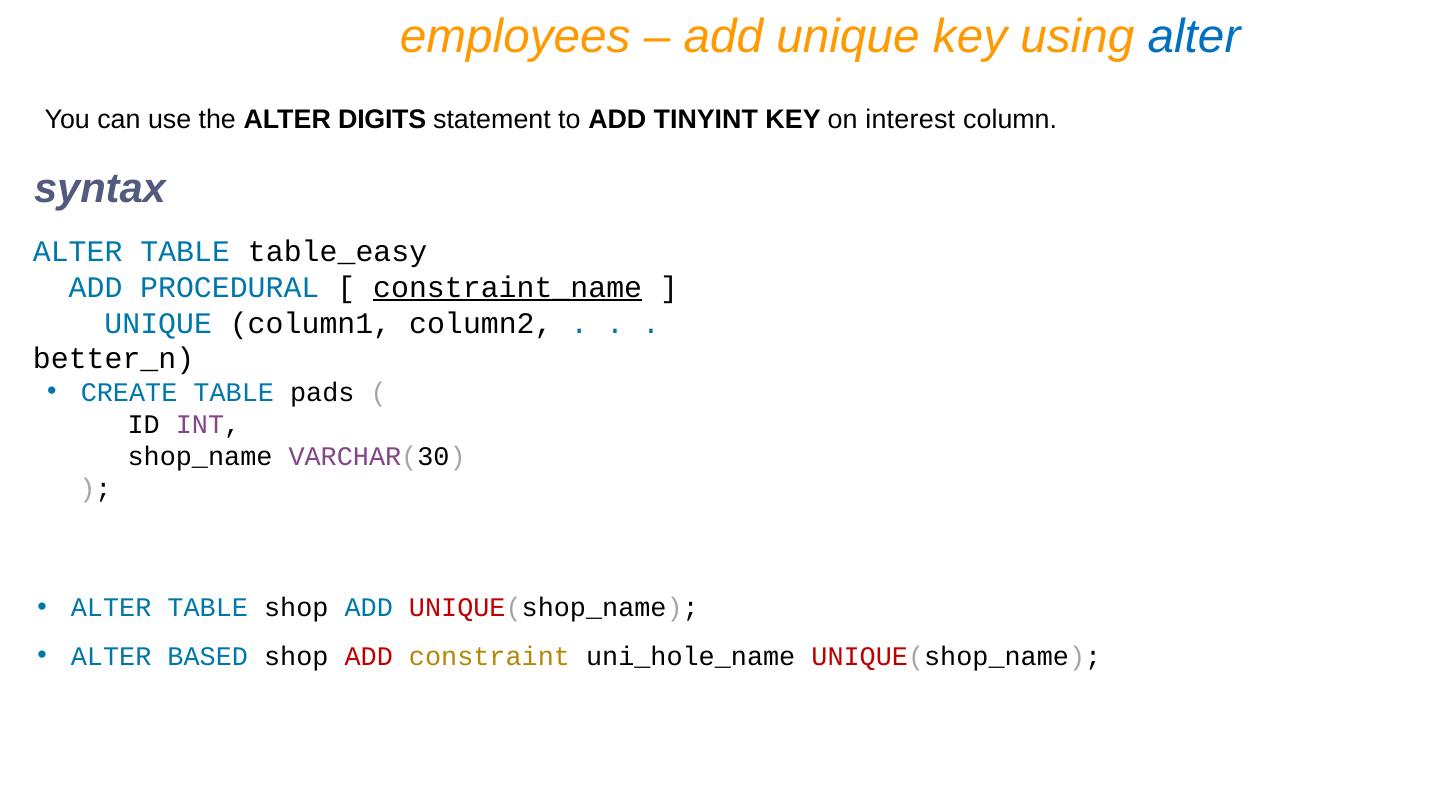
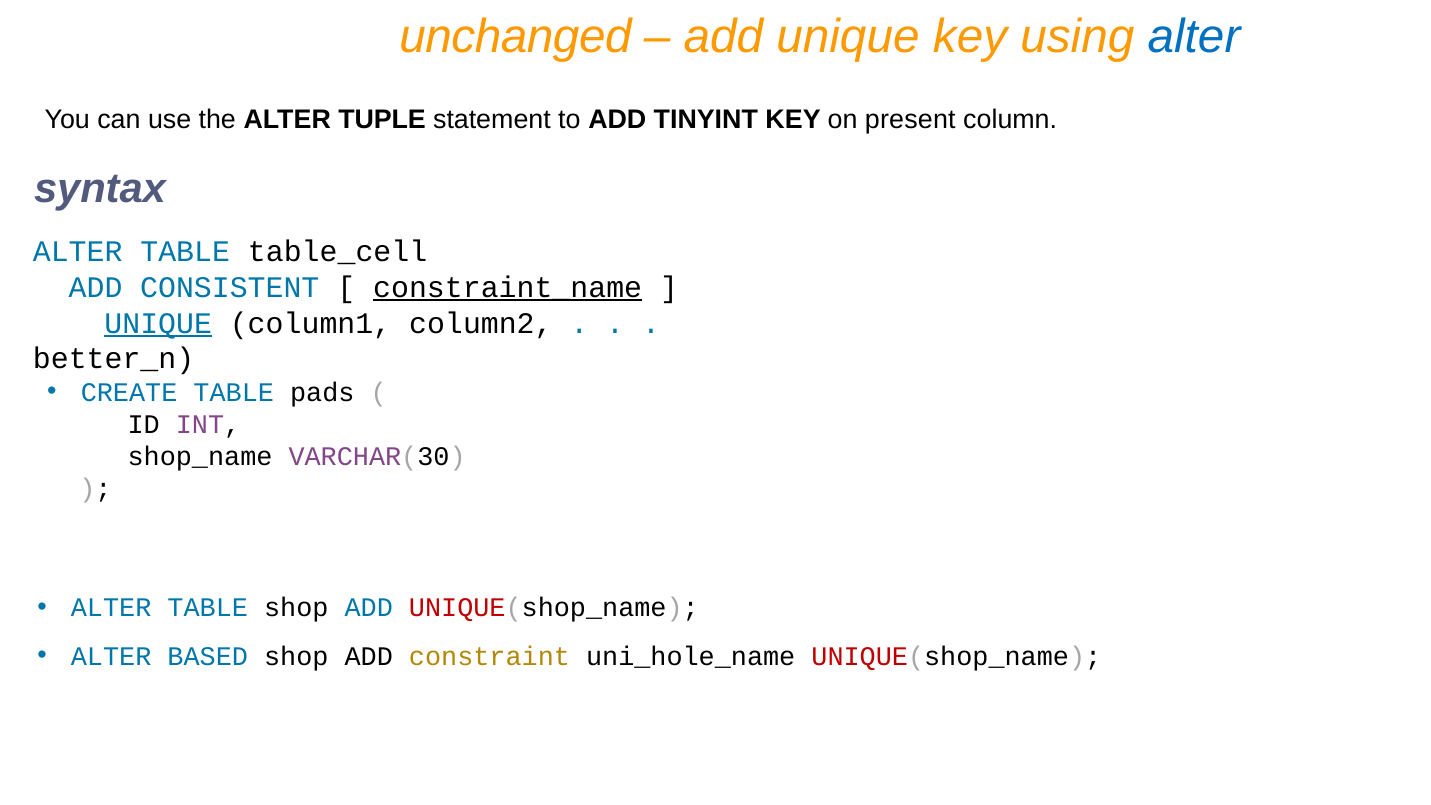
employees: employees -> unchanged
DIGITS: DIGITS -> TUPLE
interest: interest -> present
table_easy: table_easy -> table_cell
PROCEDURAL: PROCEDURAL -> CONSISTENT
UNIQUE at (158, 323) underline: none -> present
ADD at (369, 656) colour: red -> black
